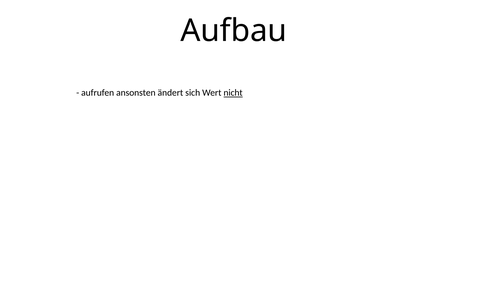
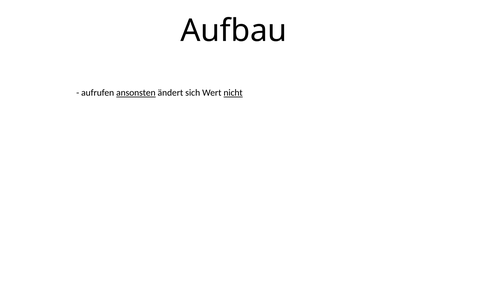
ansonsten underline: none -> present
